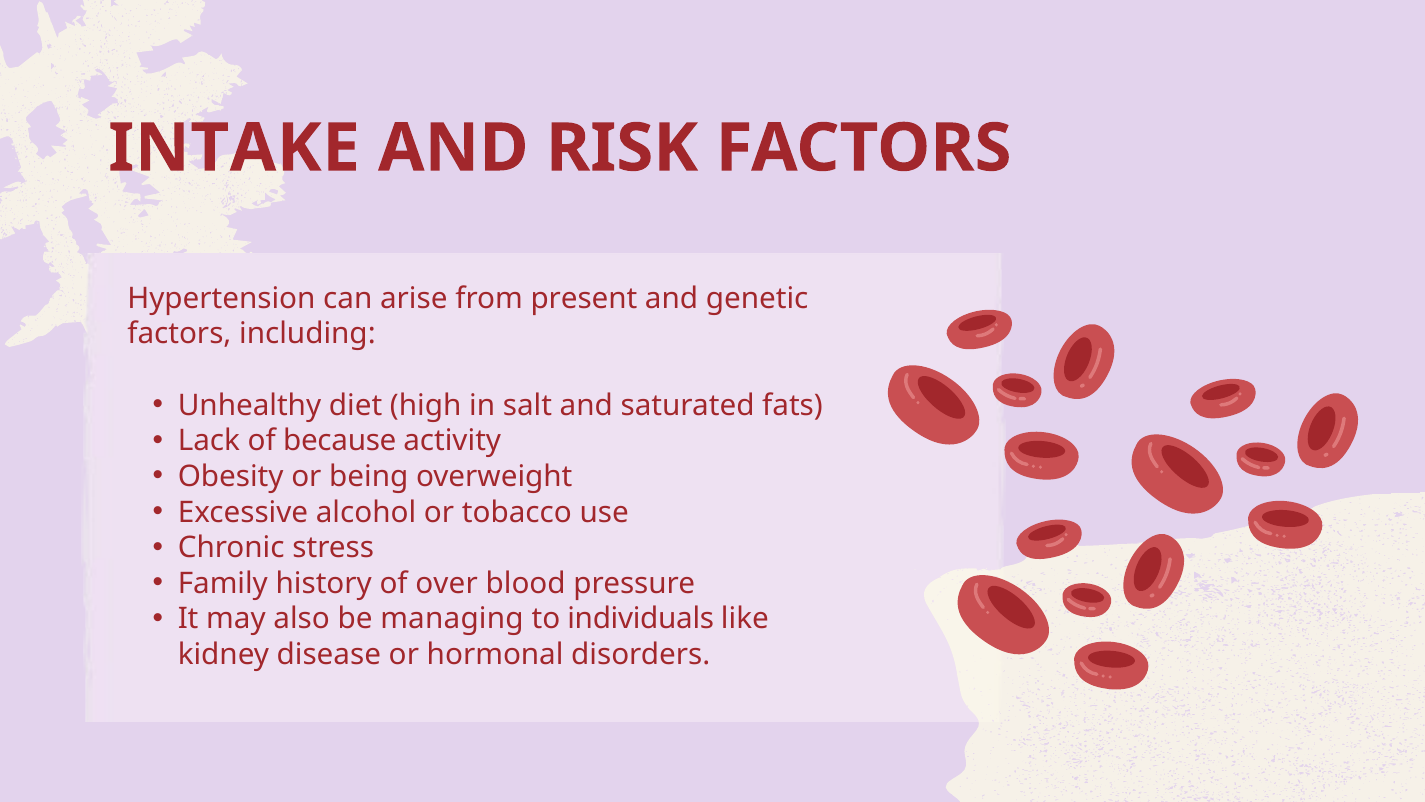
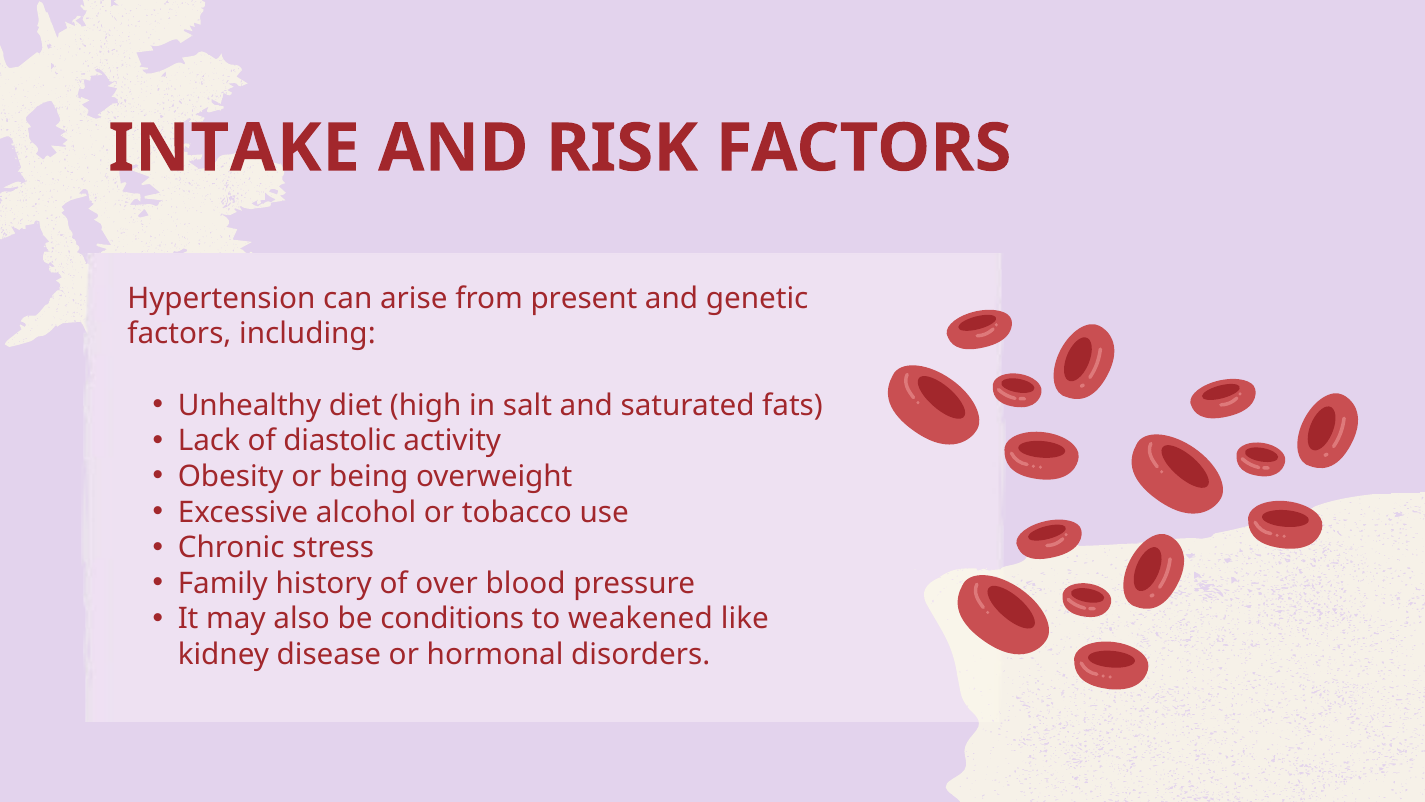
because: because -> diastolic
managing: managing -> conditions
individuals: individuals -> weakened
